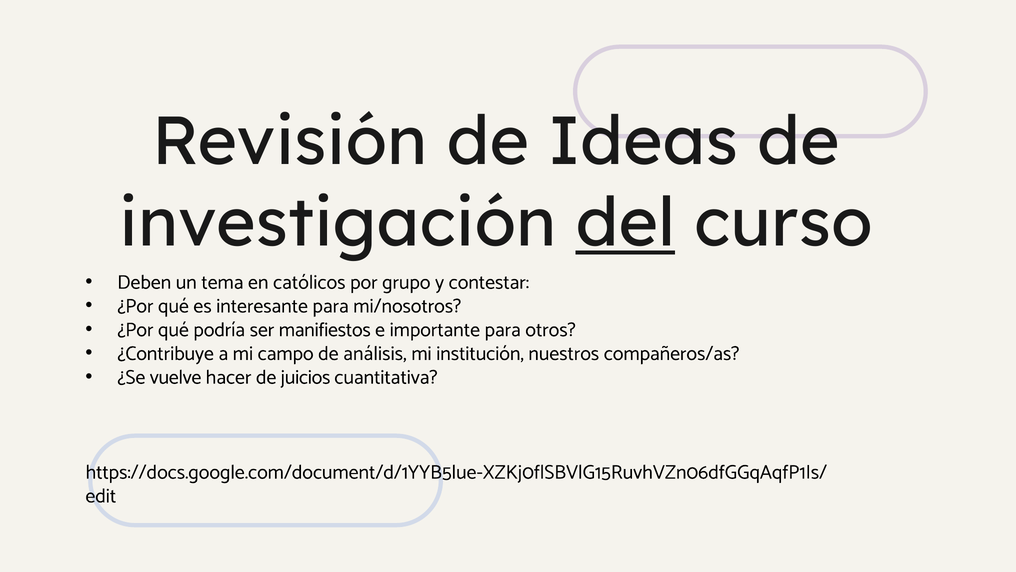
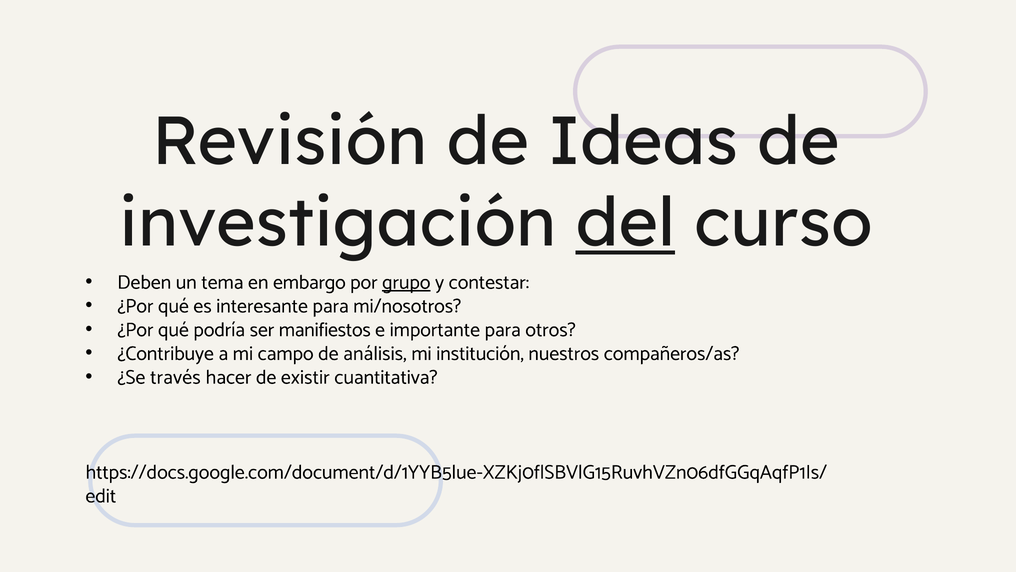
católicos: católicos -> embargo
grupo underline: none -> present
vuelve: vuelve -> través
juicios: juicios -> existir
